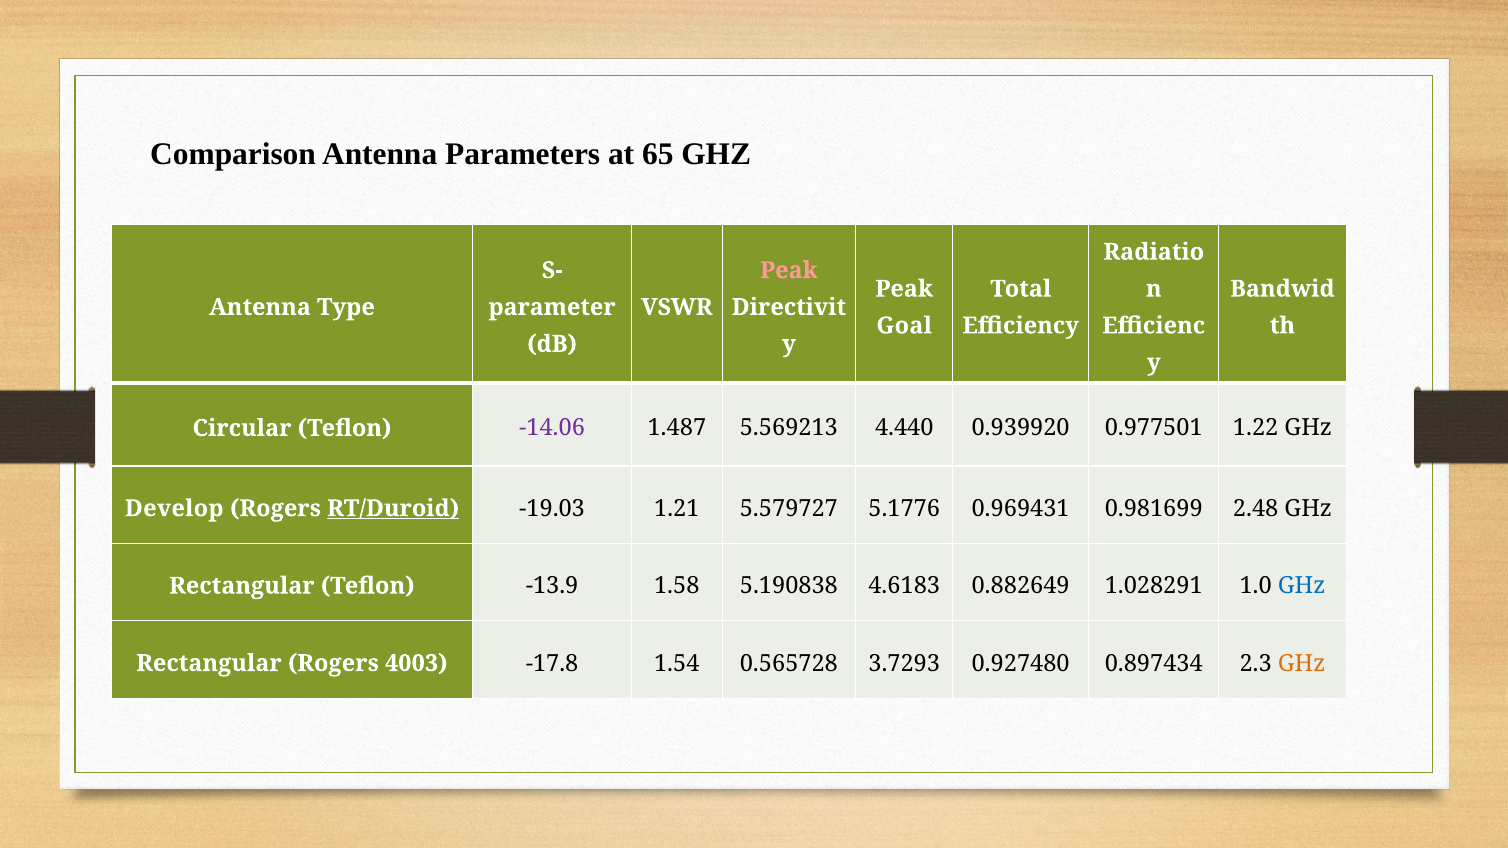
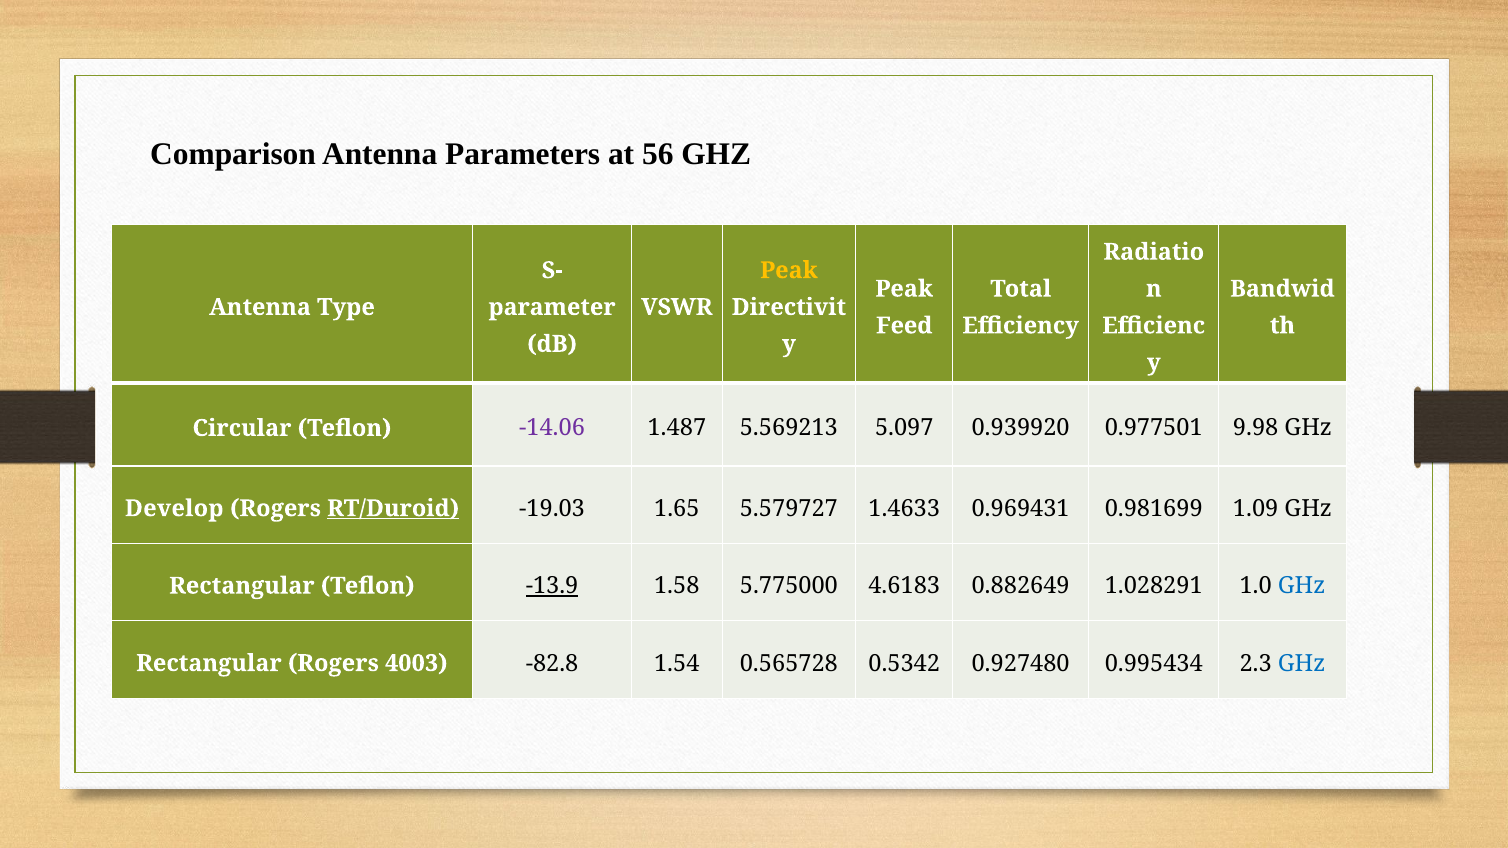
65: 65 -> 56
Peak at (789, 270) colour: pink -> yellow
Goal: Goal -> Feed
4.440: 4.440 -> 5.097
1.22: 1.22 -> 9.98
1.21: 1.21 -> 1.65
5.1776: 5.1776 -> 1.4633
2.48: 2.48 -> 1.09
-13.9 underline: none -> present
5.190838: 5.190838 -> 5.775000
-17.8: -17.8 -> -82.8
3.7293: 3.7293 -> 0.5342
0.897434: 0.897434 -> 0.995434
GHz at (1302, 663) colour: orange -> blue
